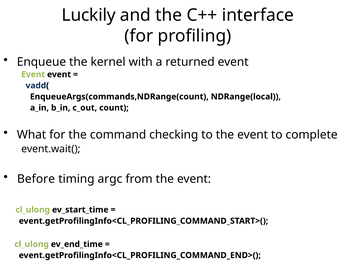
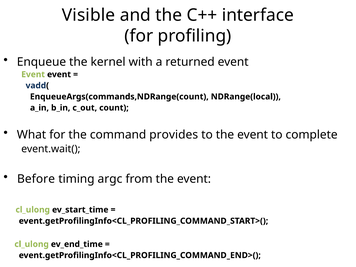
Luckily: Luckily -> Visible
checking: checking -> provides
